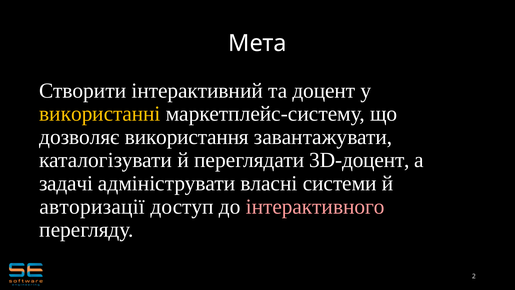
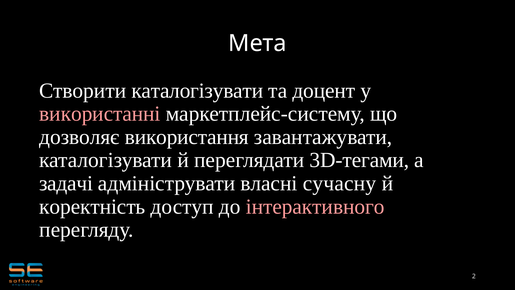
Створити інтерактивний: інтерактивний -> каталогізувати
використанні colour: yellow -> pink
3D-доцент: 3D-доцент -> 3D-тегами
системи: системи -> сучасну
авторизації: авторизації -> коректність
